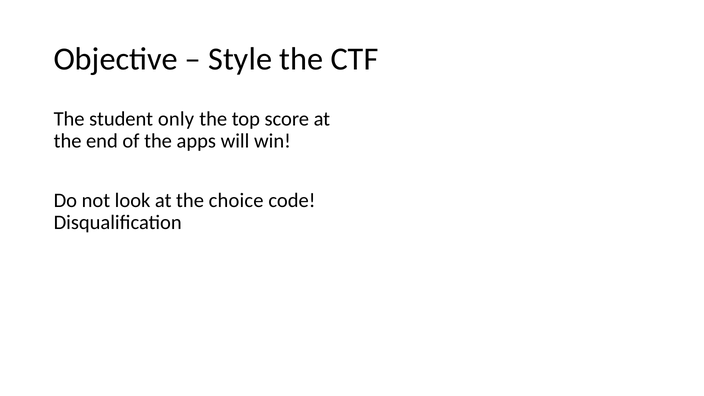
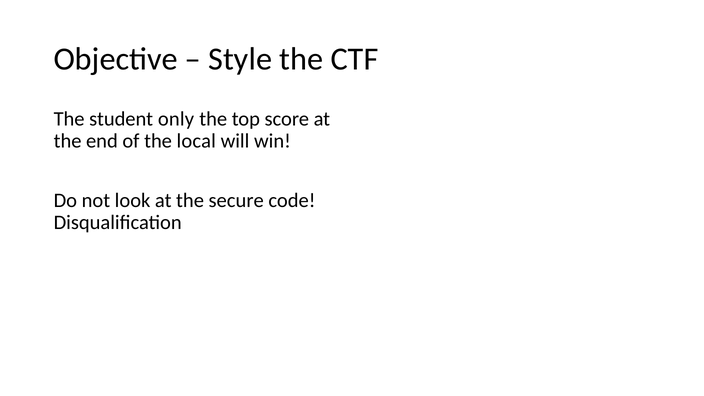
apps: apps -> local
choice: choice -> secure
